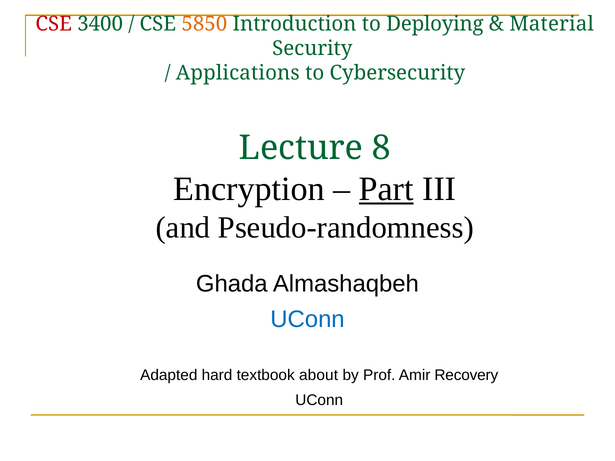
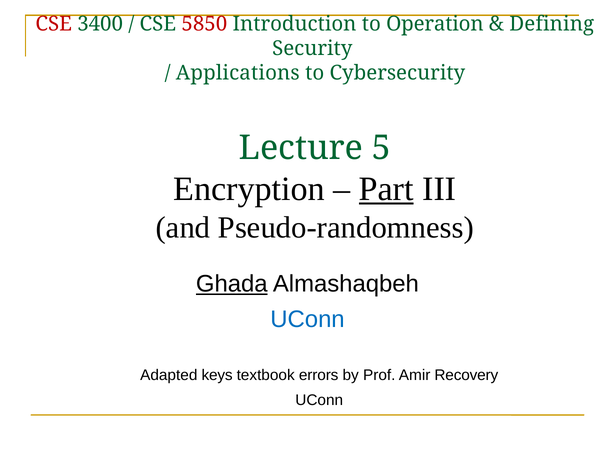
5850 colour: orange -> red
Deploying: Deploying -> Operation
Material: Material -> Defining
8: 8 -> 5
Ghada underline: none -> present
hard: hard -> keys
about: about -> errors
